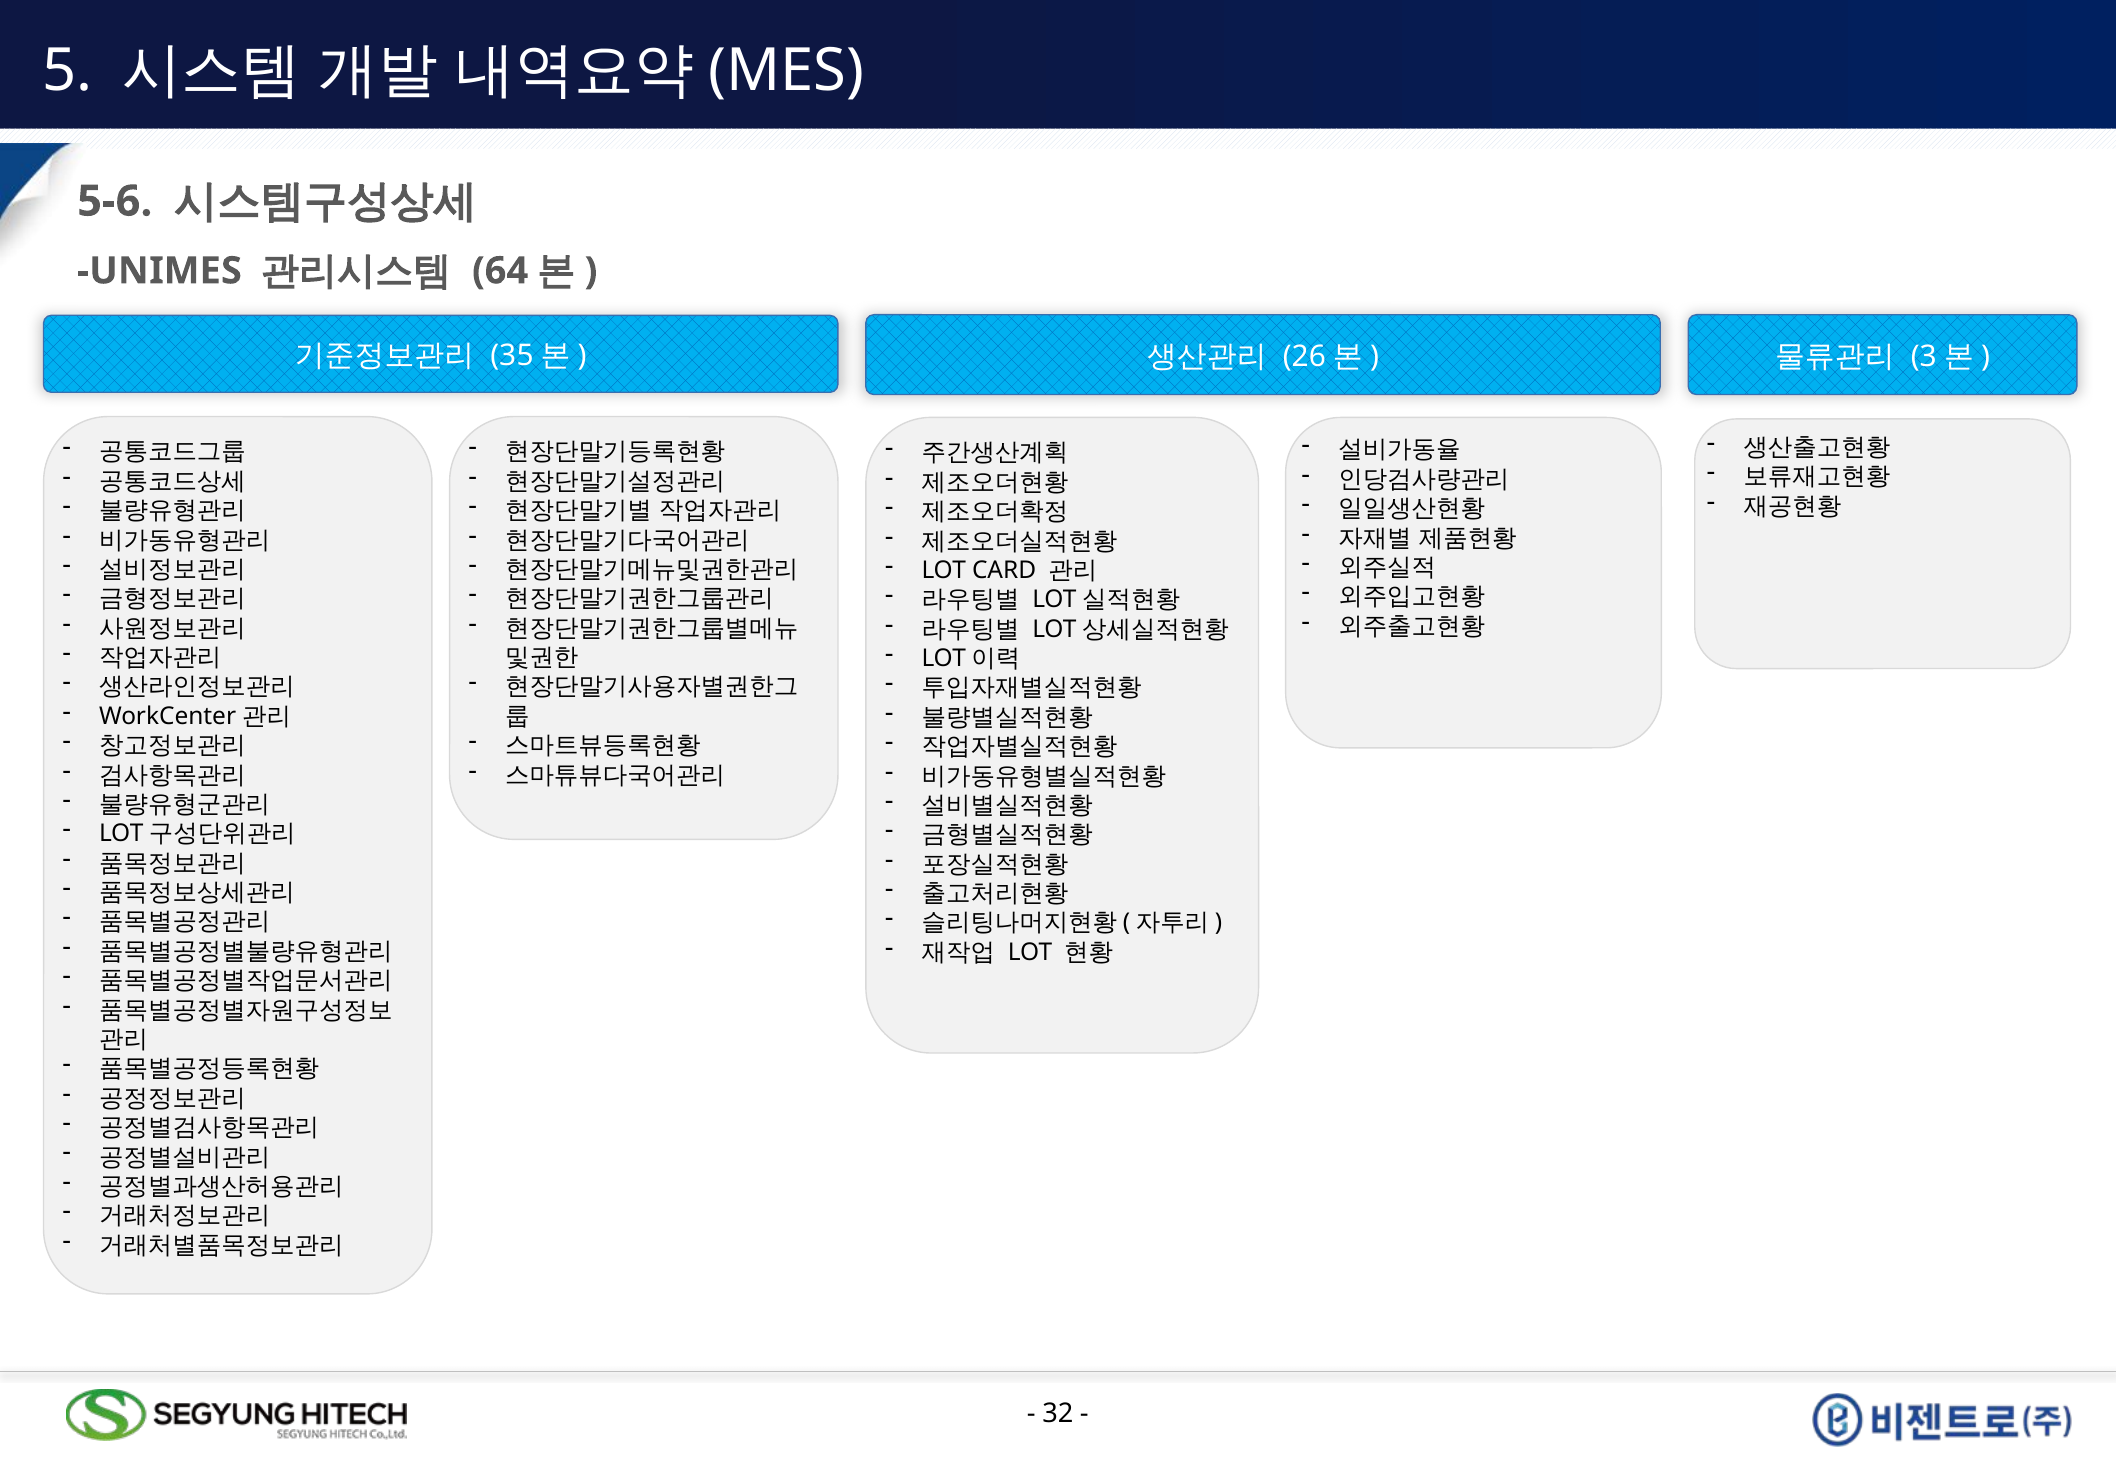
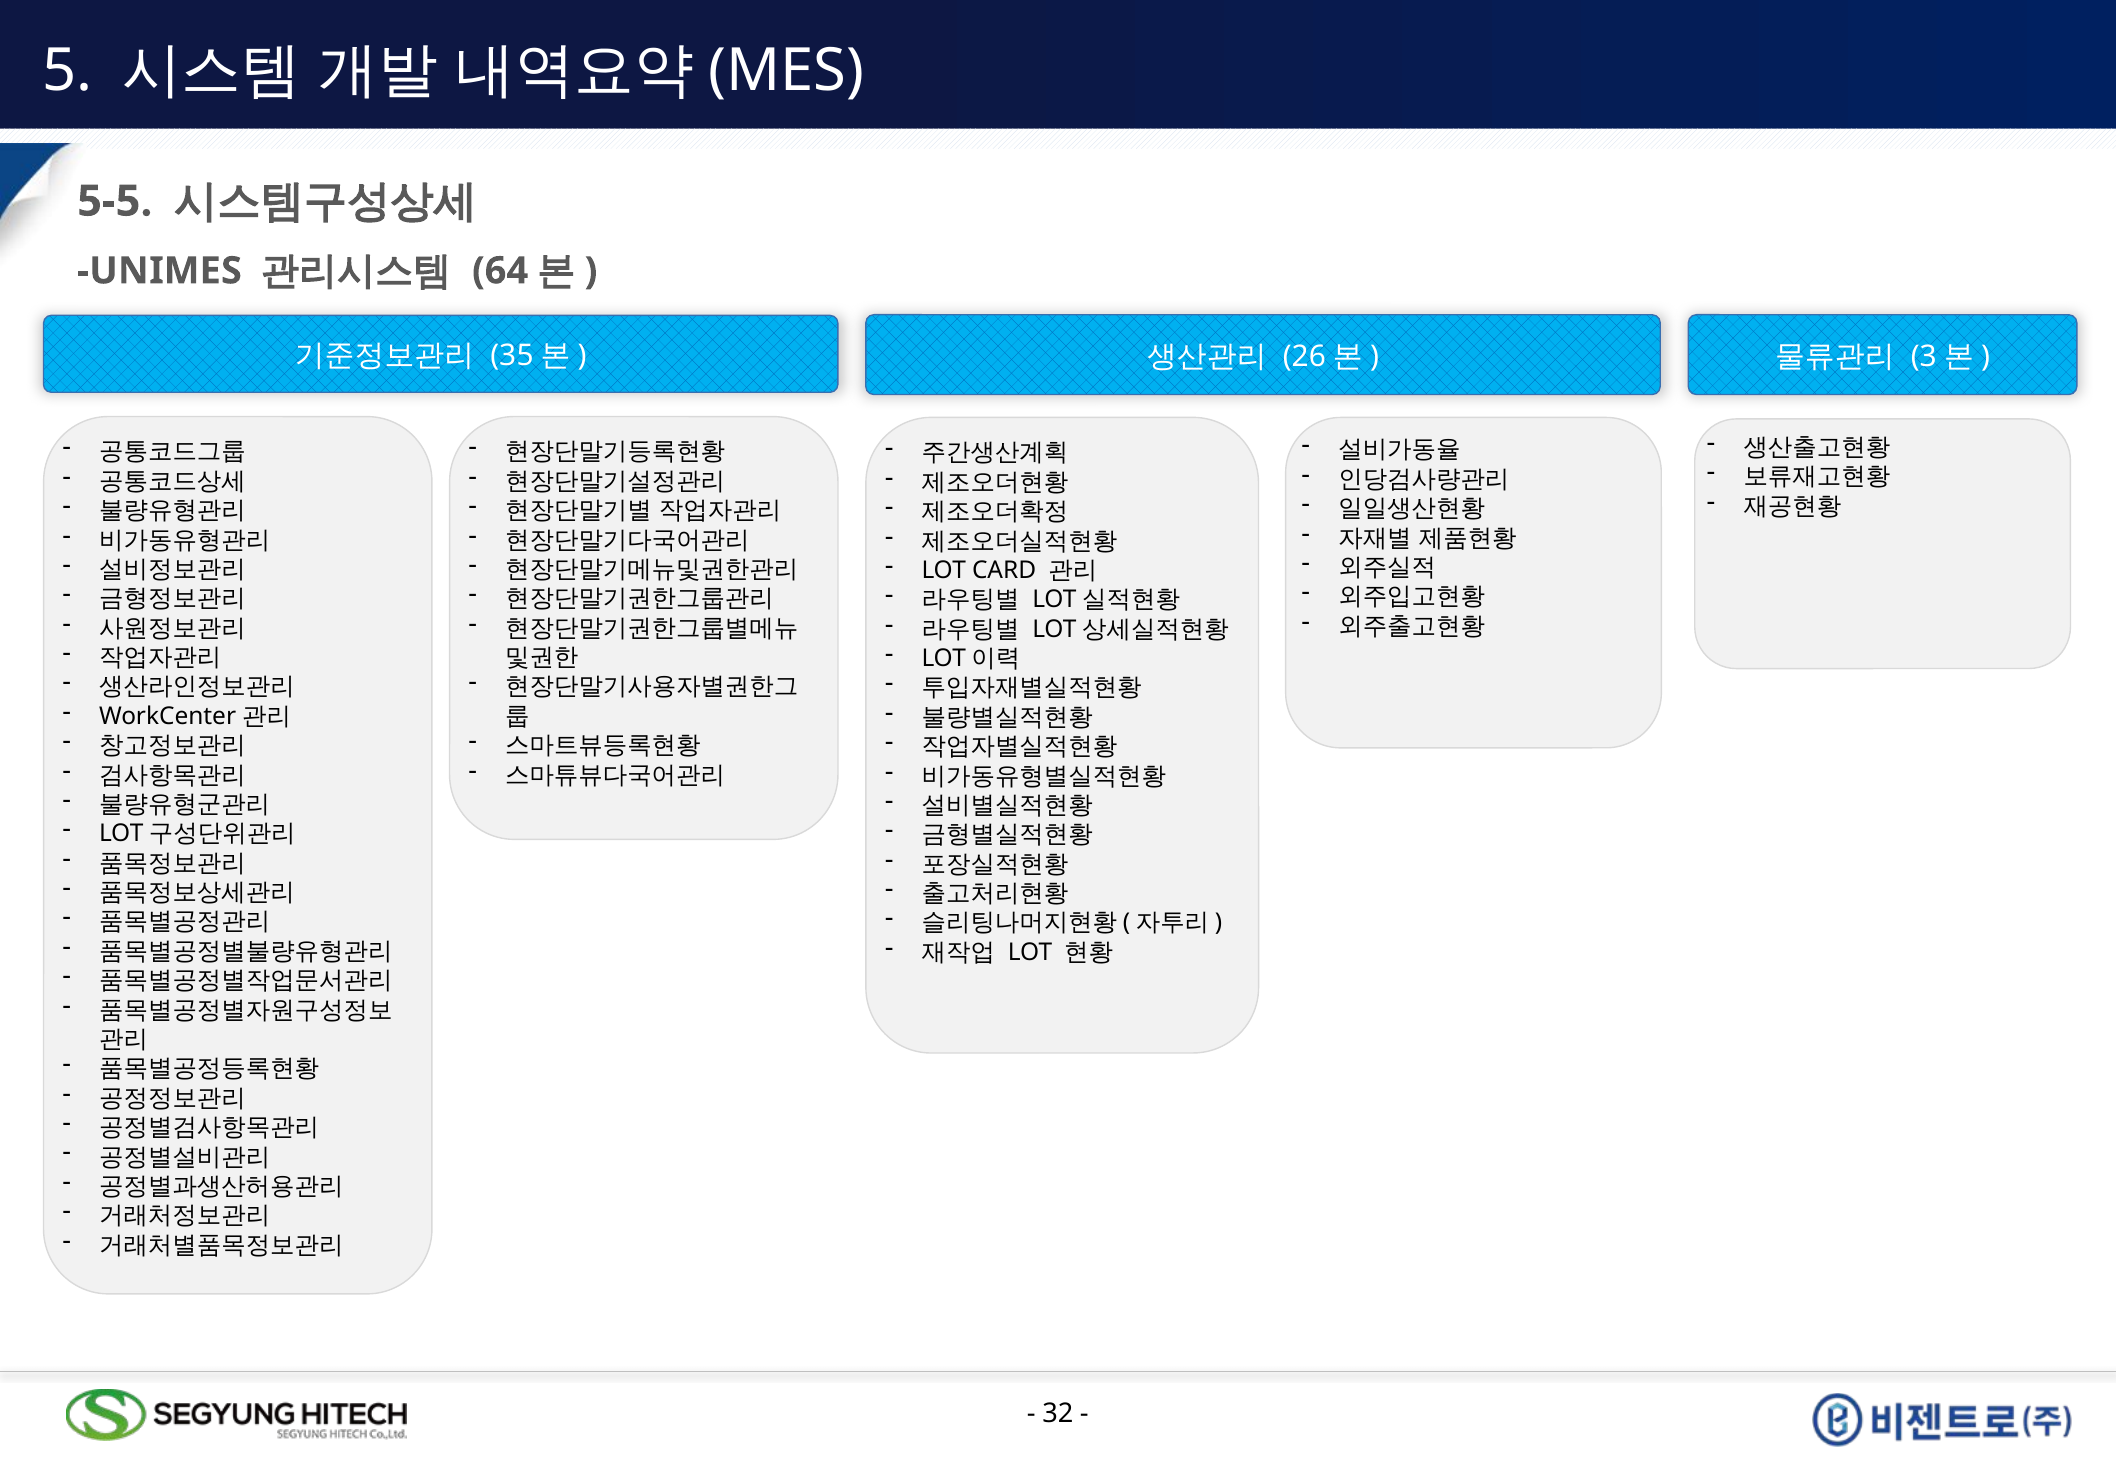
5-6: 5-6 -> 5-5
